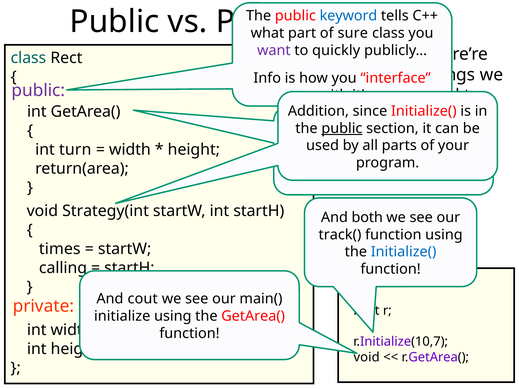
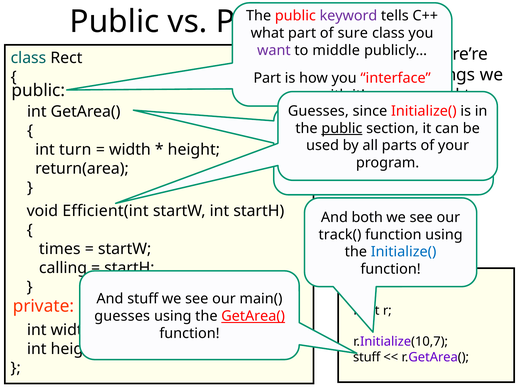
keyword colour: blue -> purple
quickly: quickly -> middle
Info at (267, 78): Info -> Part
public at (38, 91) colour: purple -> black
Addition at (318, 111): Addition -> Guesses
Strategy(int: Strategy(int -> Efficient(int
And cout: cout -> stuff
initialize at (122, 316): initialize -> guesses
GetArea( at (253, 316) underline: none -> present
void at (367, 357): void -> stuff
